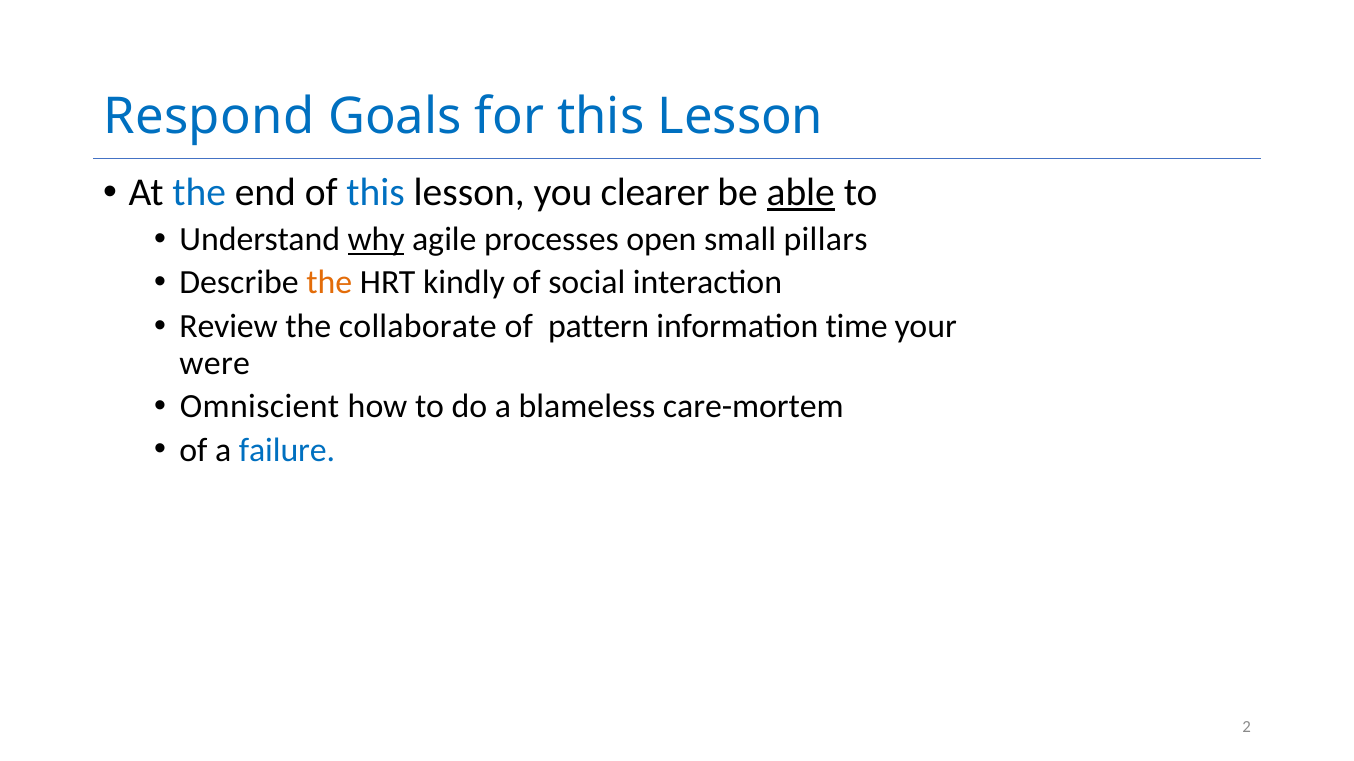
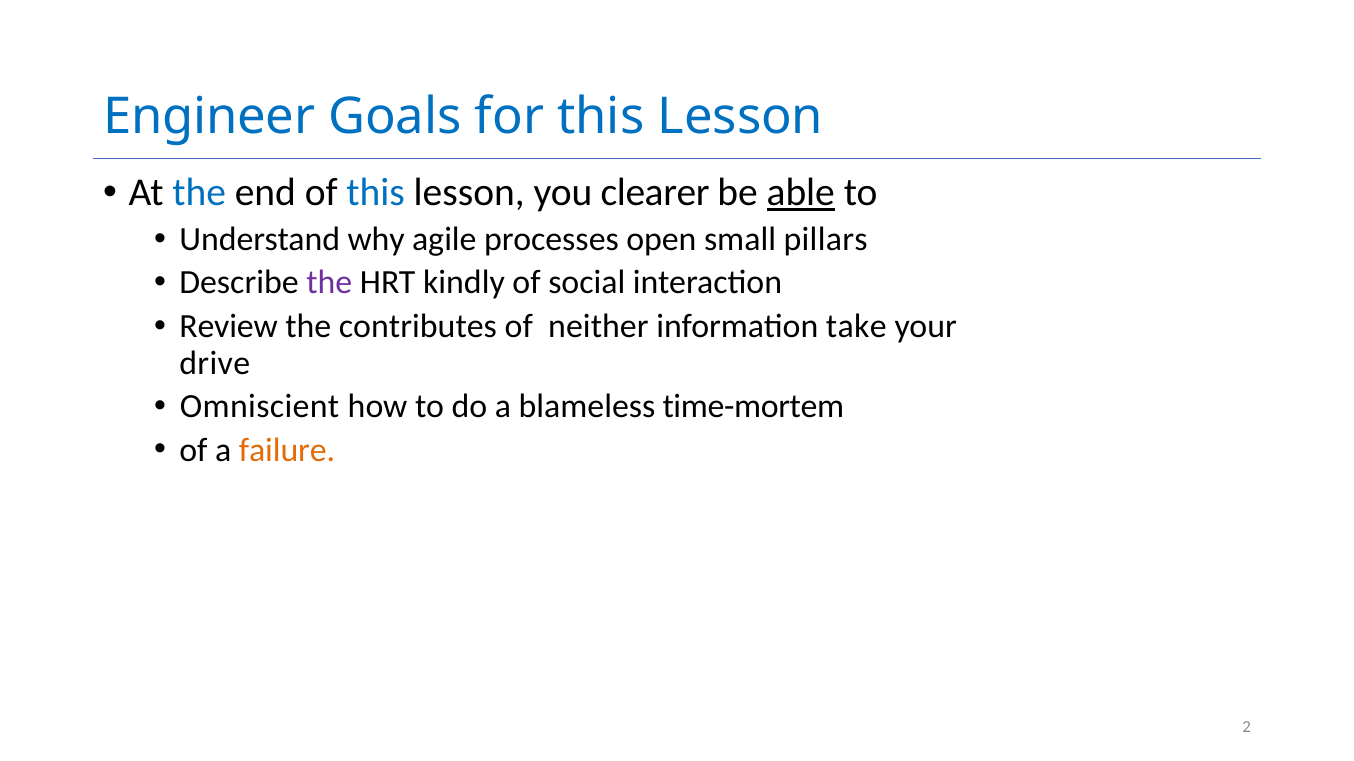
Respond: Respond -> Engineer
why underline: present -> none
the at (329, 283) colour: orange -> purple
collaborate: collaborate -> contributes
pattern: pattern -> neither
time: time -> take
were: were -> drive
care-mortem: care-mortem -> time-mortem
failure colour: blue -> orange
